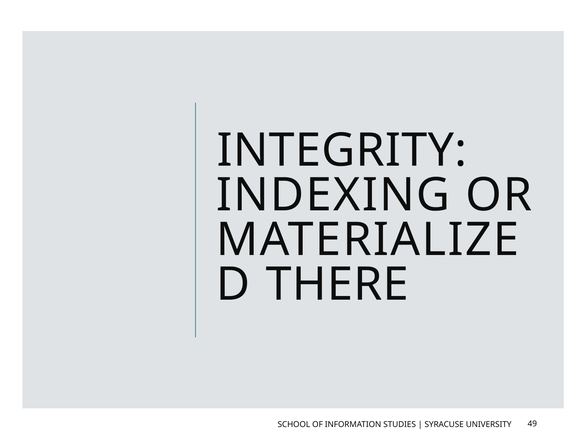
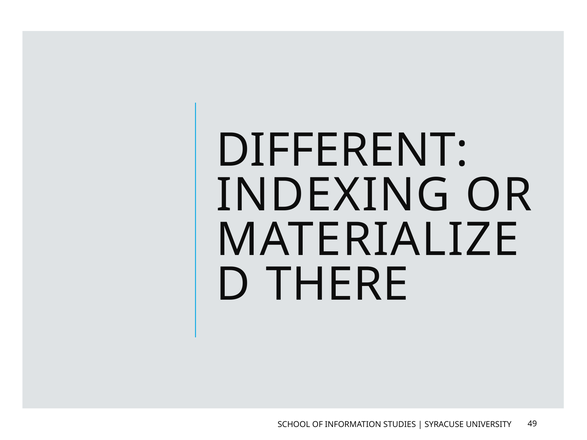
INTEGRITY: INTEGRITY -> DIFFERENT
